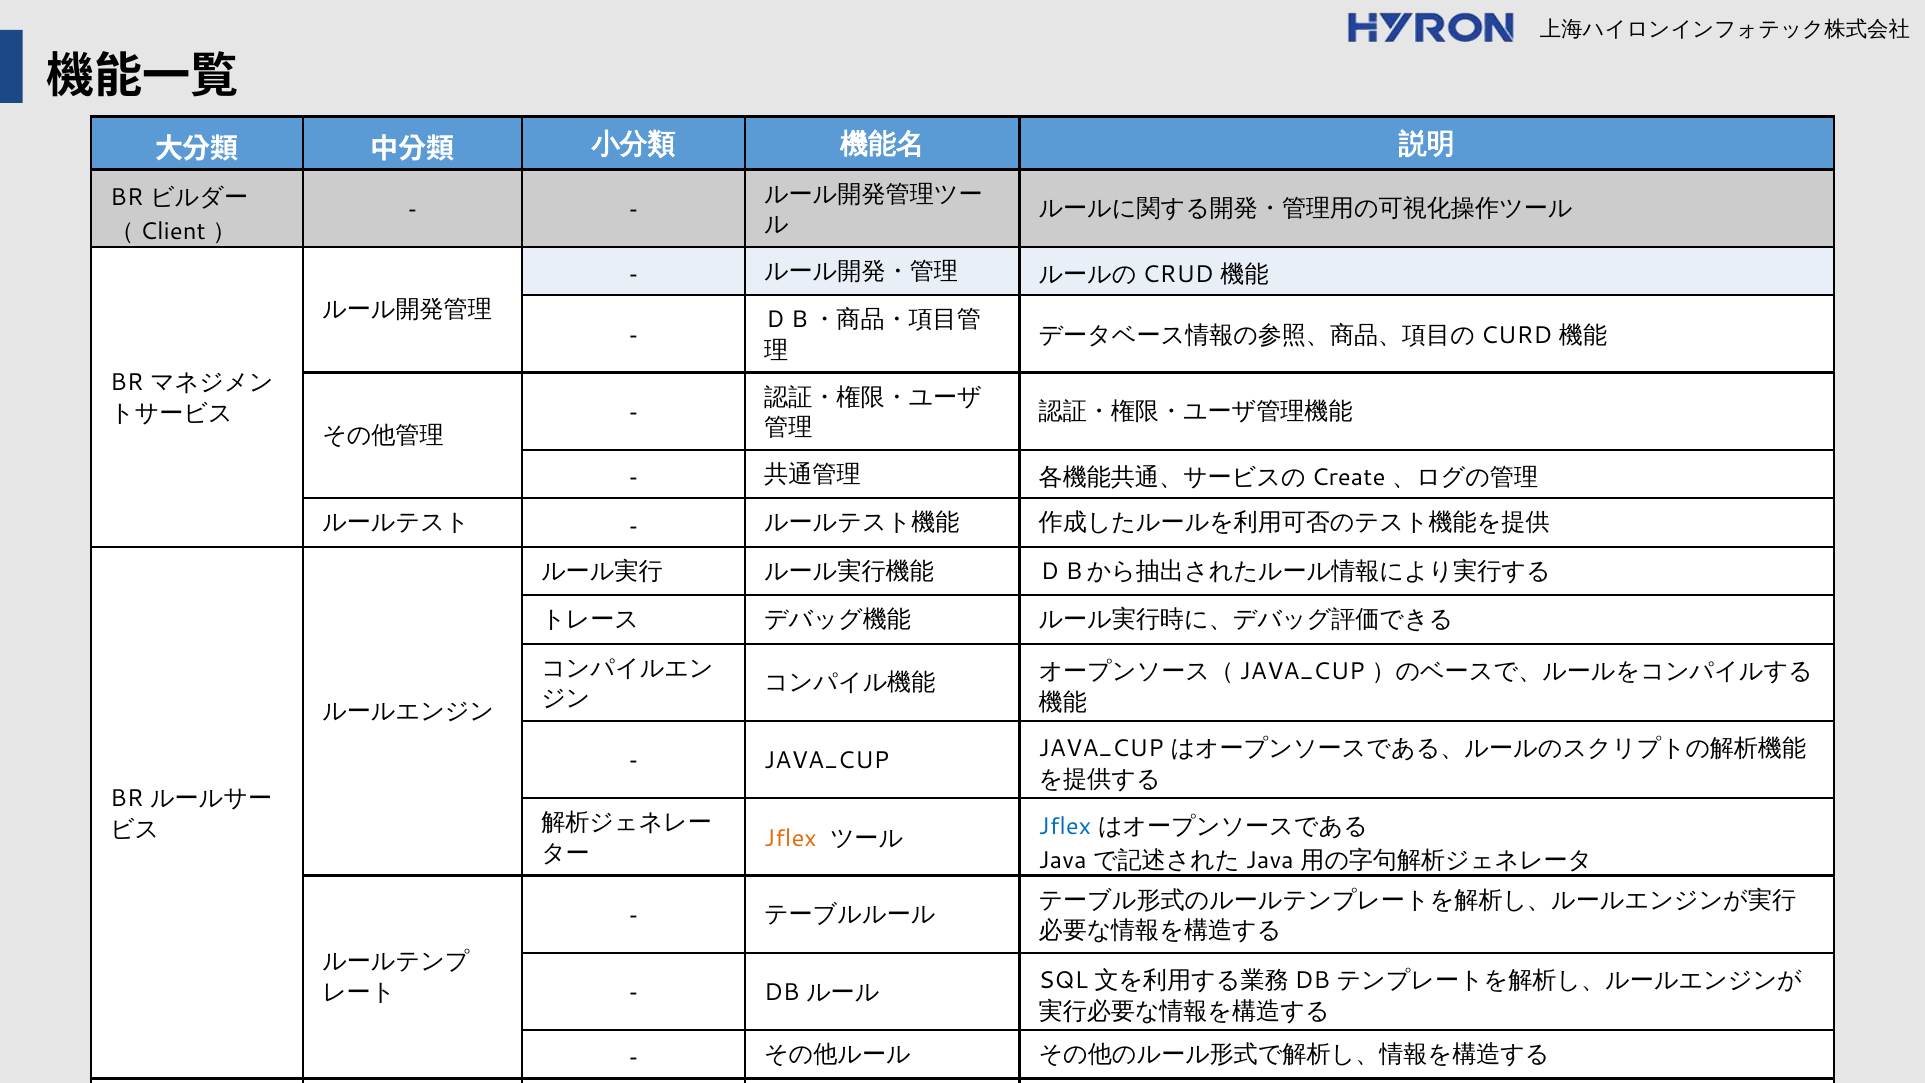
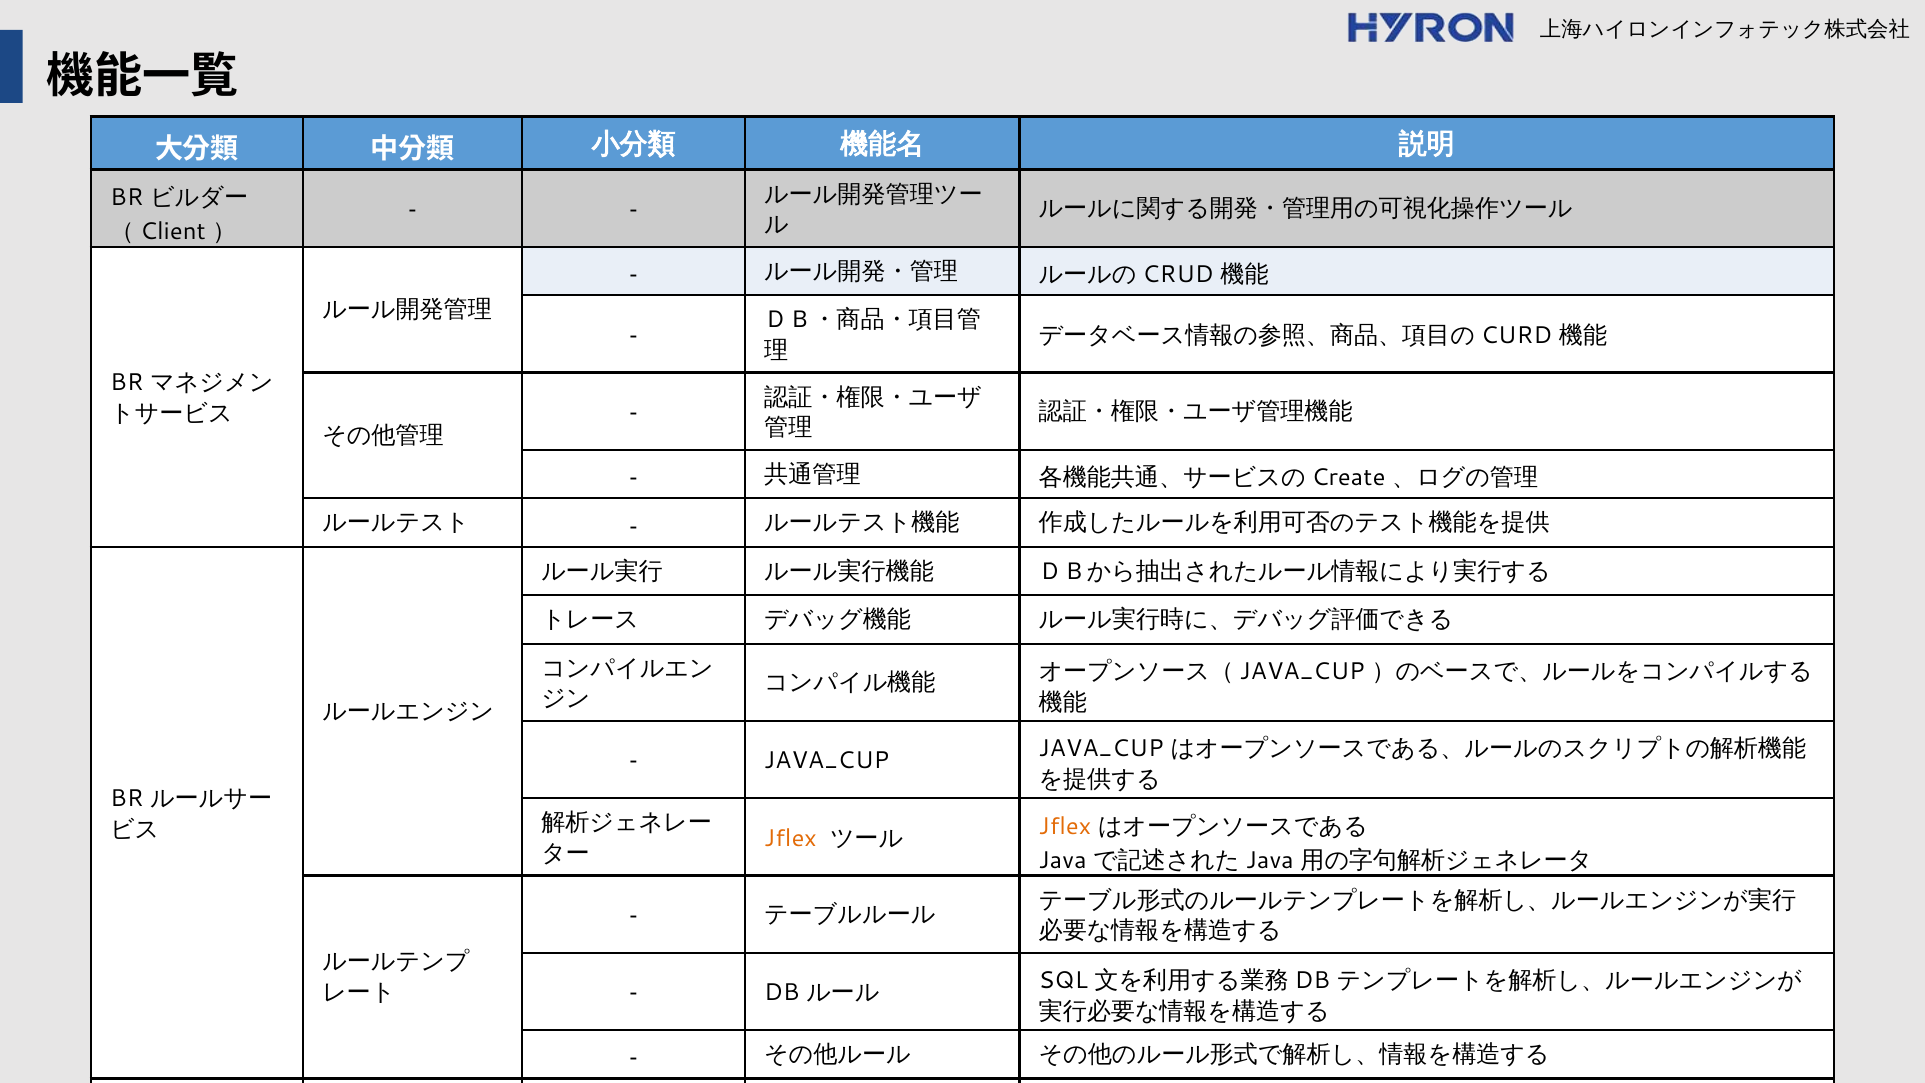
Jflex at (1065, 826) colour: blue -> orange
